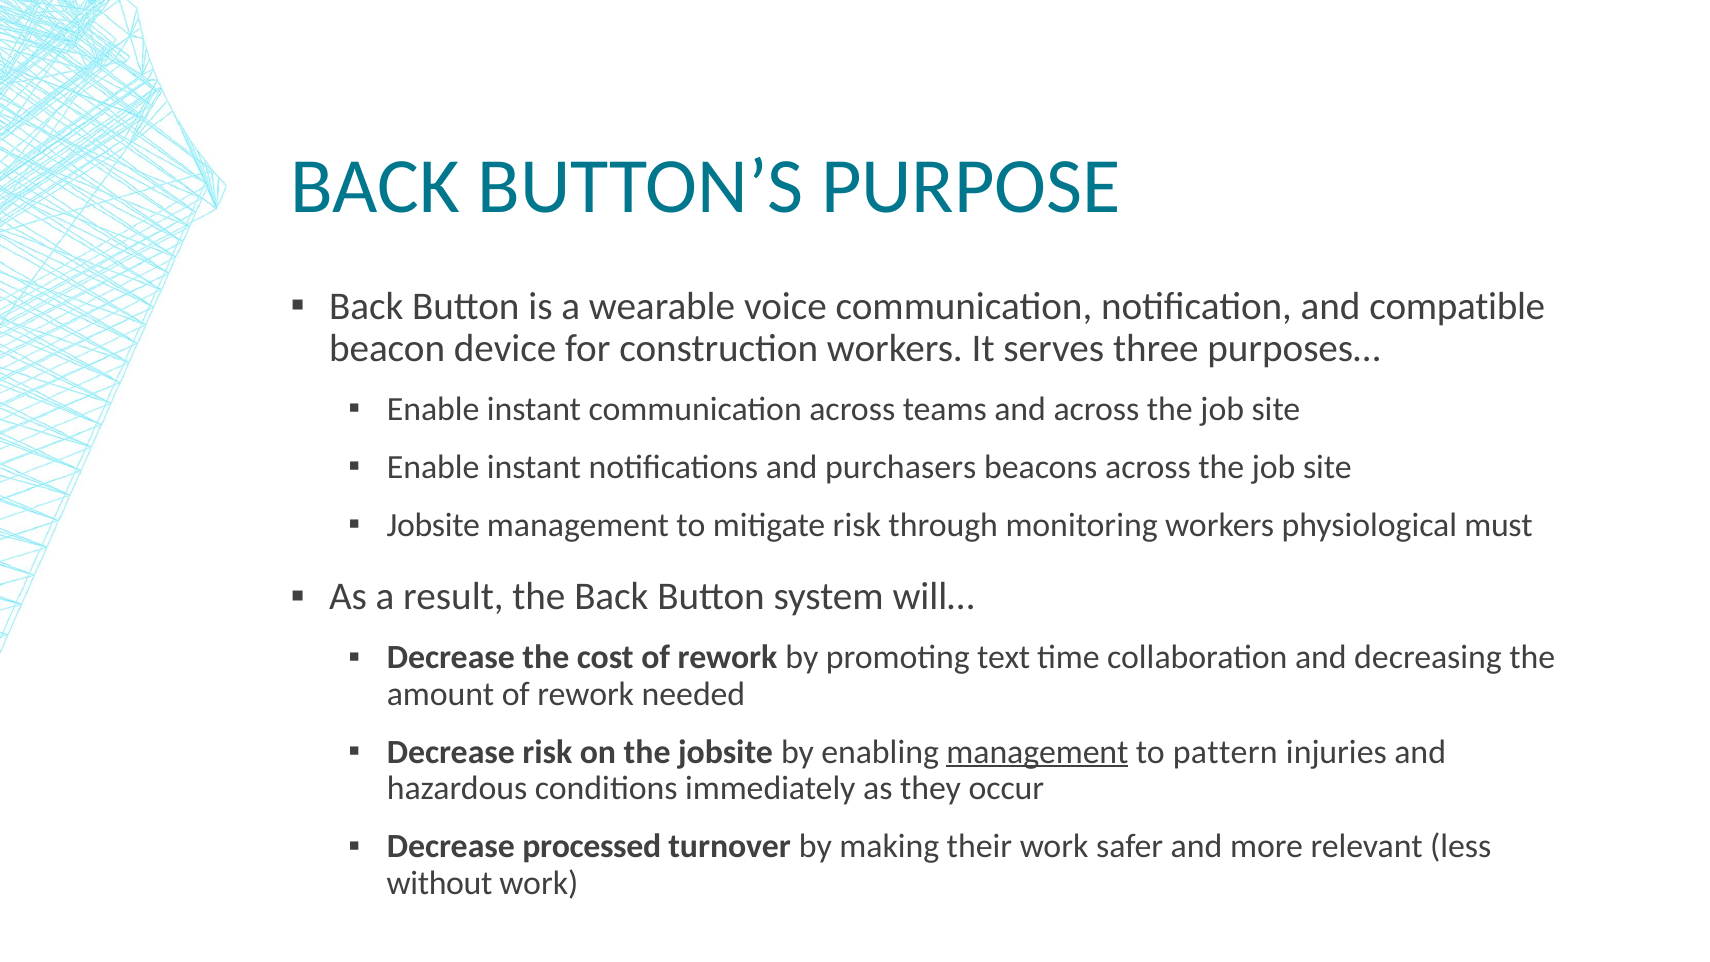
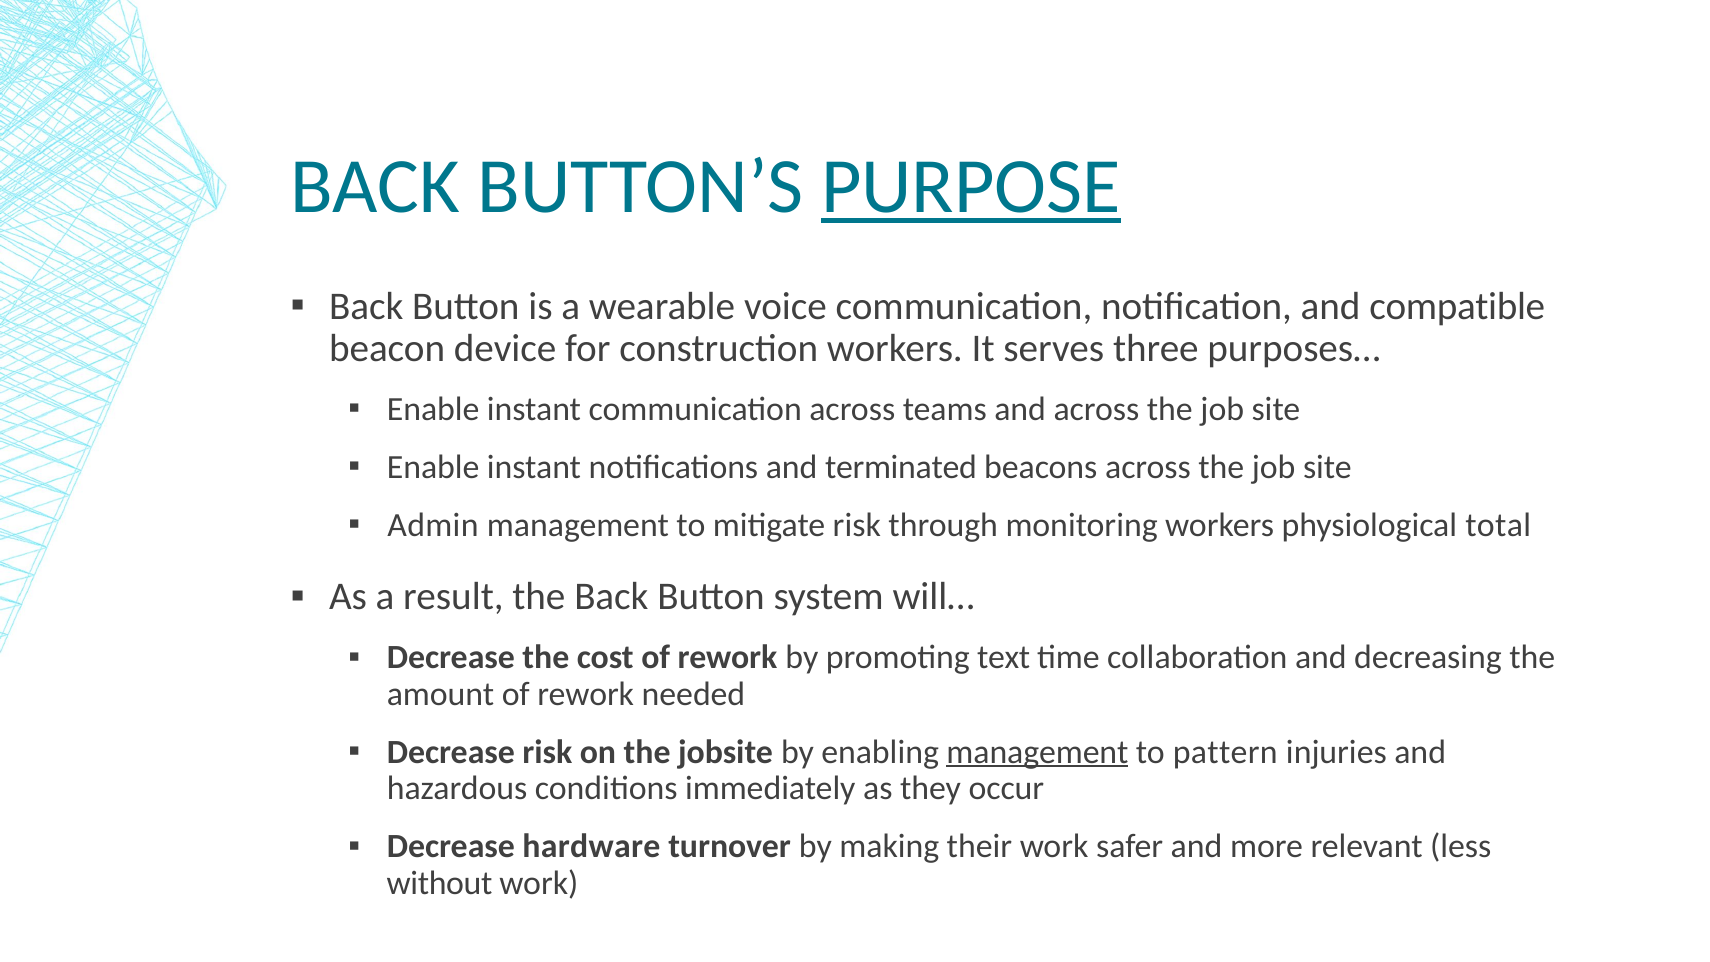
PURPOSE underline: none -> present
purchasers: purchasers -> terminated
Jobsite at (433, 525): Jobsite -> Admin
must: must -> total
processed: processed -> hardware
